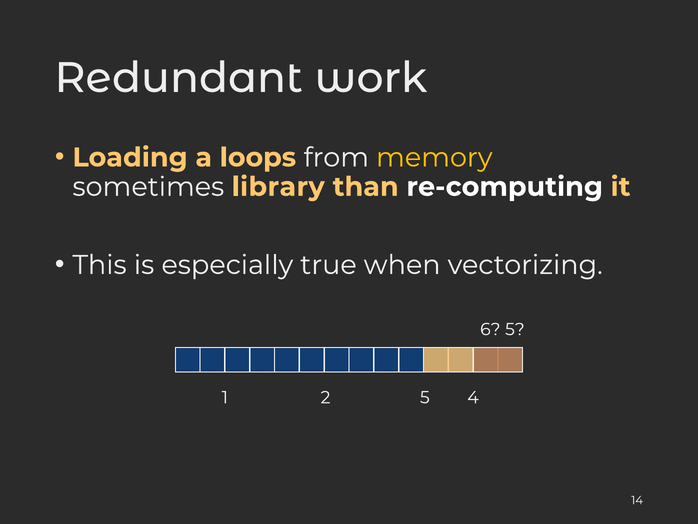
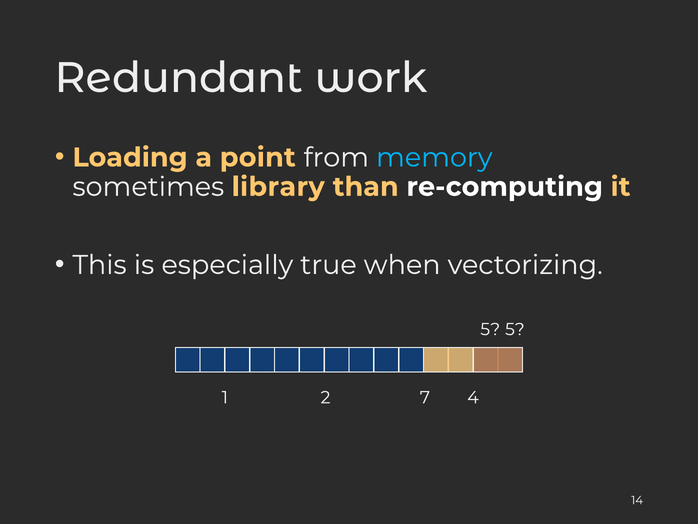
loops: loops -> point
memory colour: yellow -> light blue
6 at (490, 329): 6 -> 5
2 5: 5 -> 7
